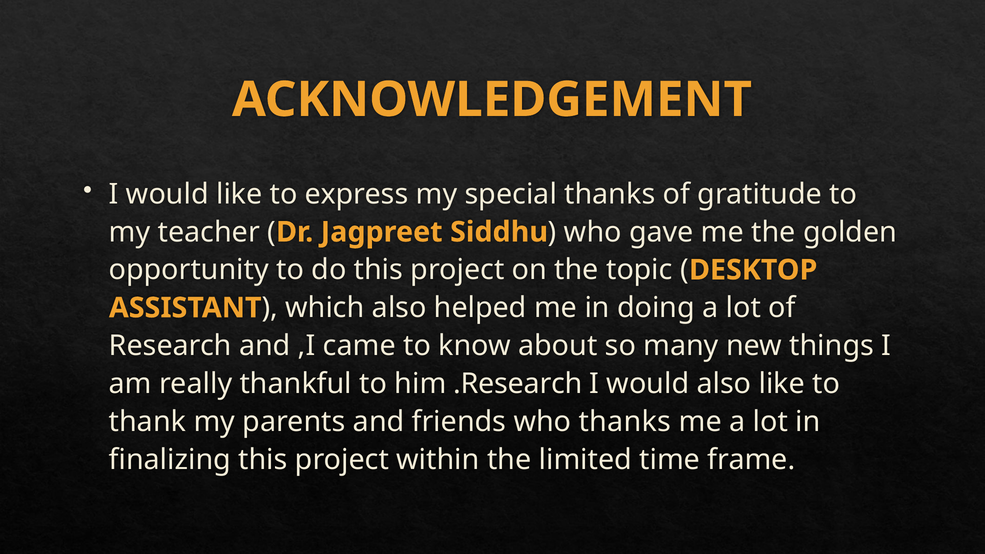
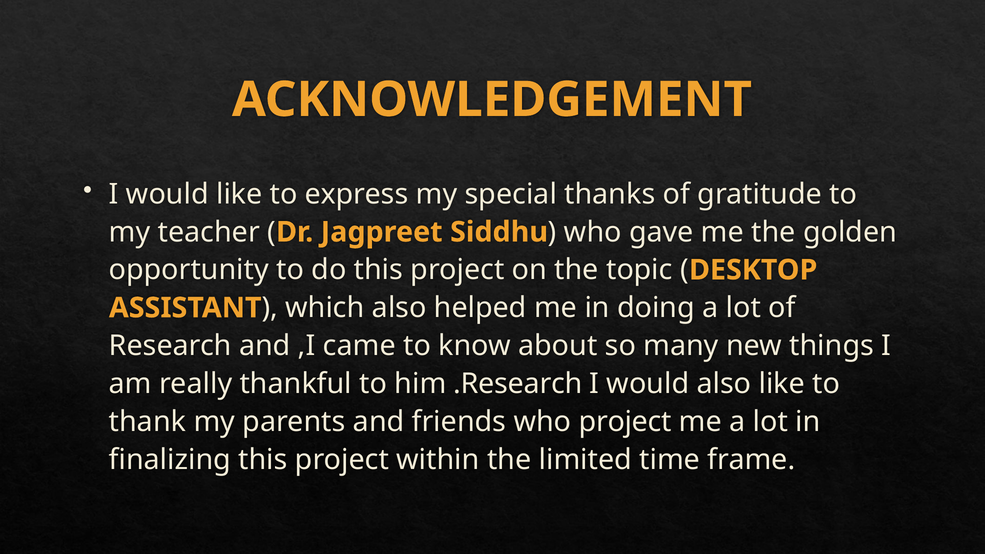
who thanks: thanks -> project
